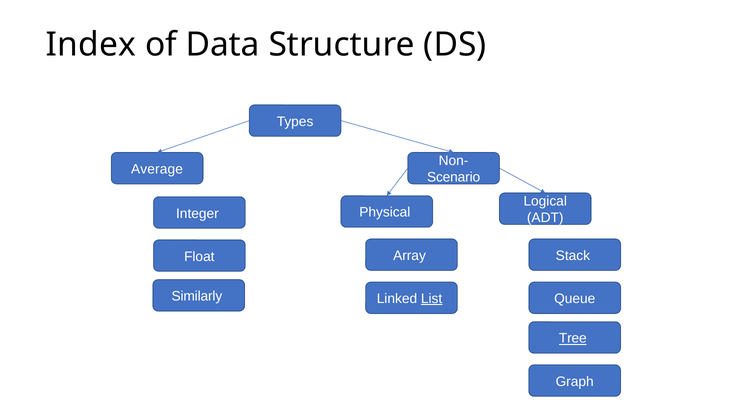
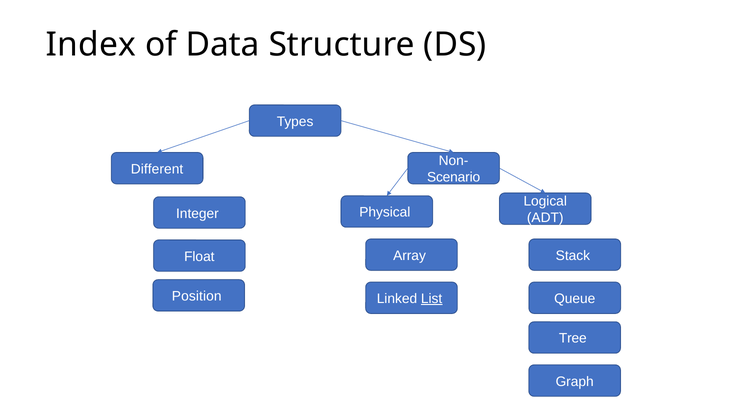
Average: Average -> Different
Similarly: Similarly -> Position
Tree underline: present -> none
